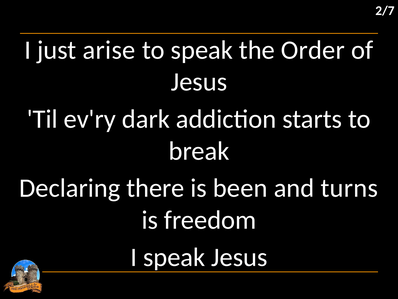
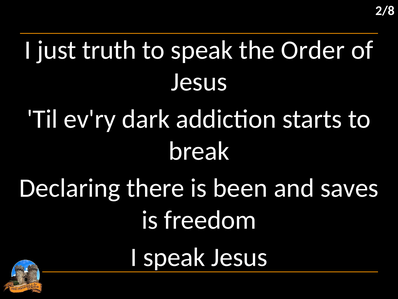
2/7: 2/7 -> 2/8
arise: arise -> truth
turns: turns -> saves
